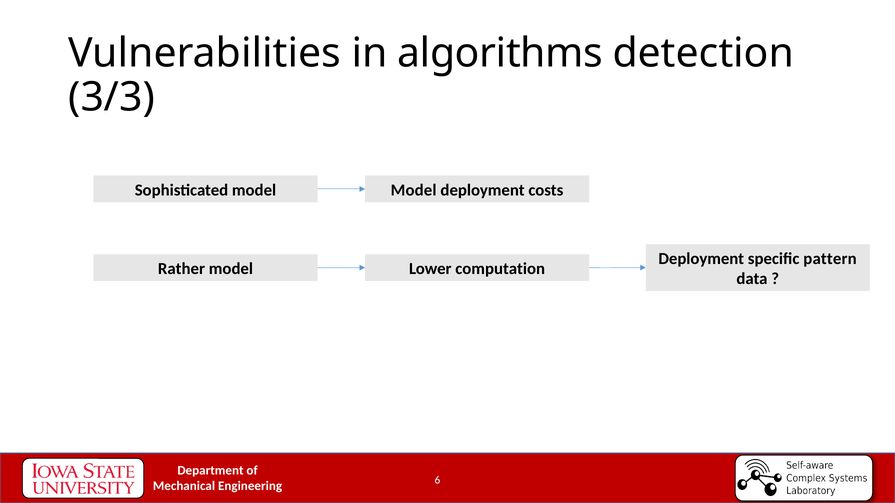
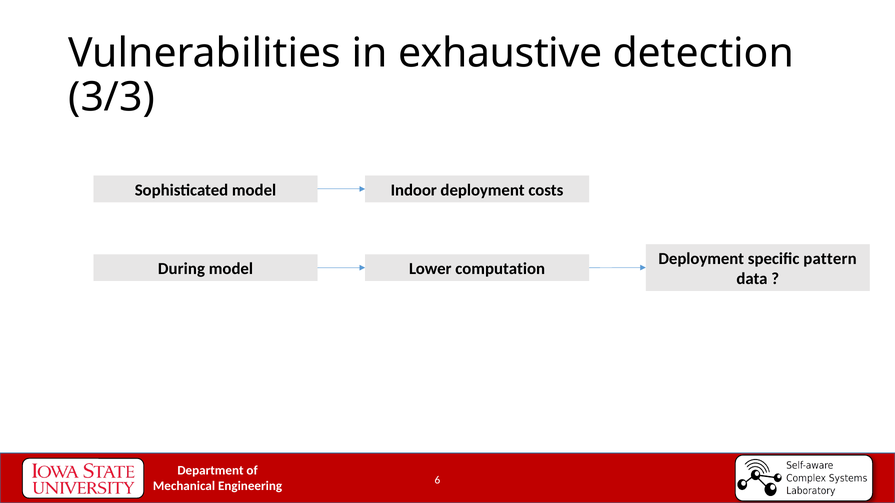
algorithms: algorithms -> exhaustive
model Model: Model -> Indoor
Rather: Rather -> During
